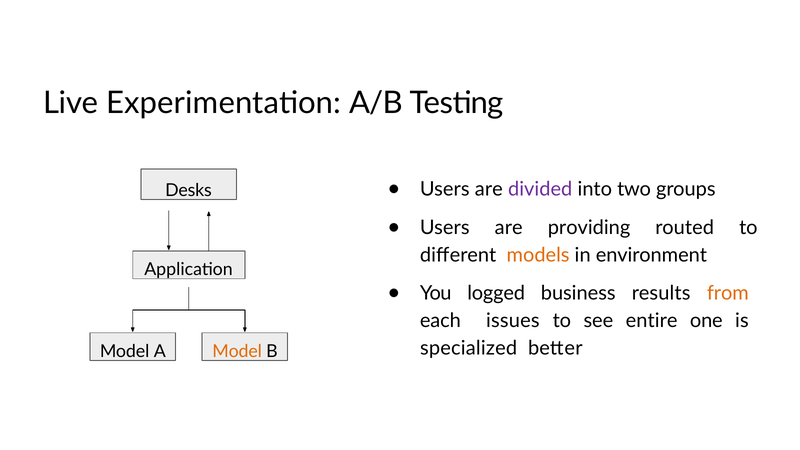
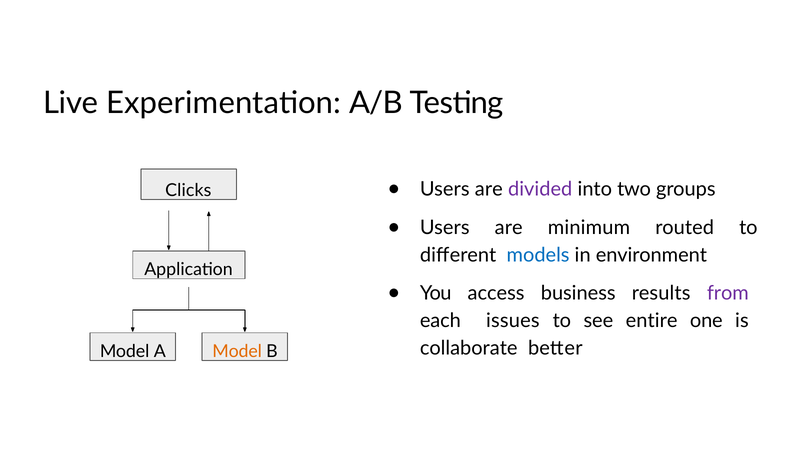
Desks: Desks -> Clicks
providing: providing -> minimum
models colour: orange -> blue
logged: logged -> access
from colour: orange -> purple
specialized: specialized -> collaborate
